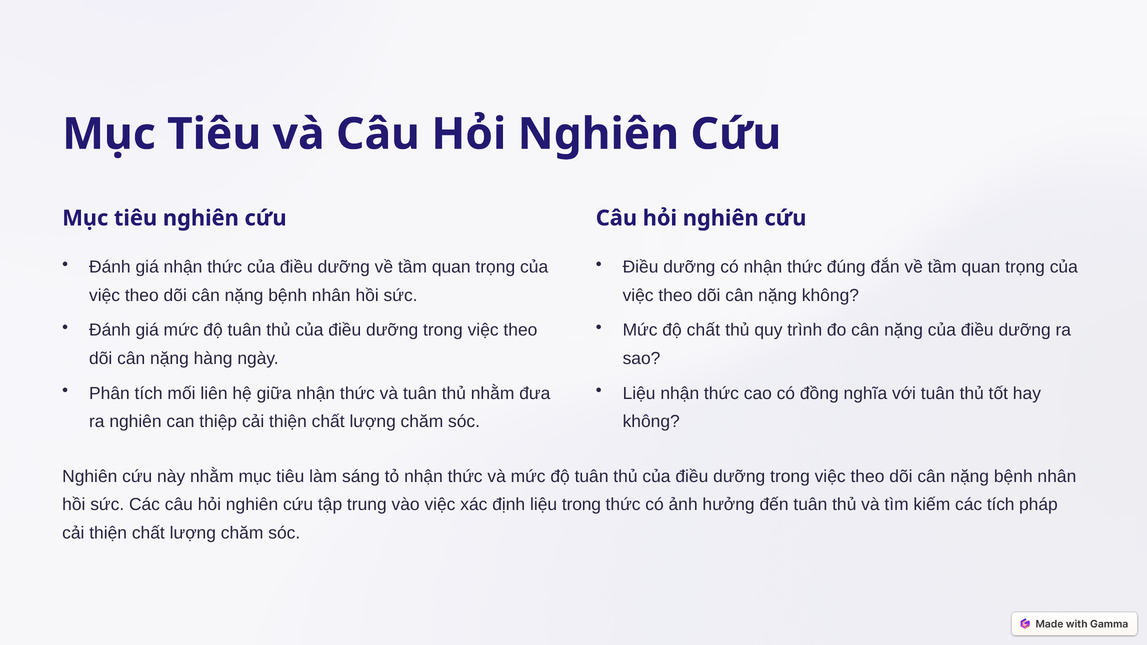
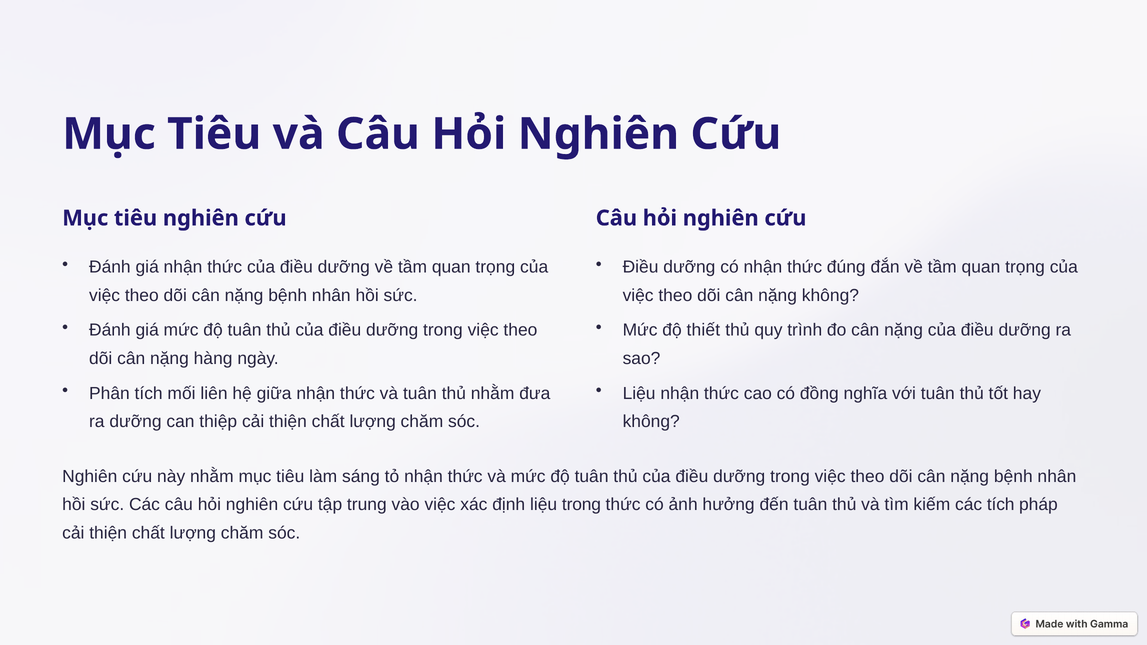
độ chất: chất -> thiết
ra nghiên: nghiên -> dưỡng
